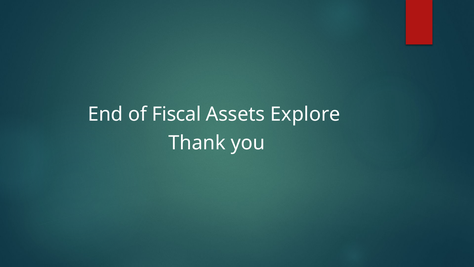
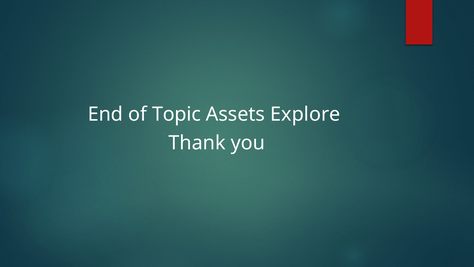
Fiscal: Fiscal -> Topic
